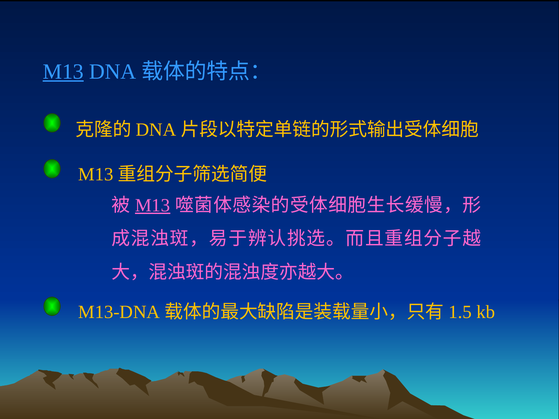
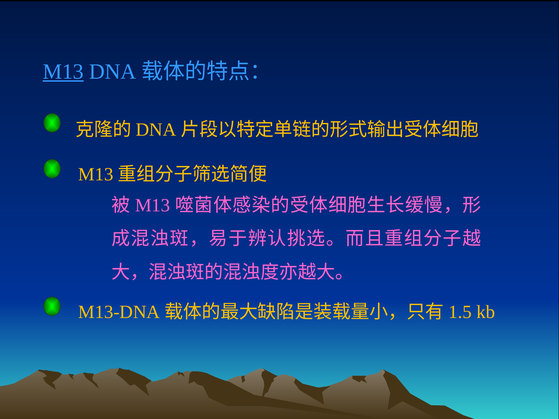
M13 at (153, 205) underline: present -> none
